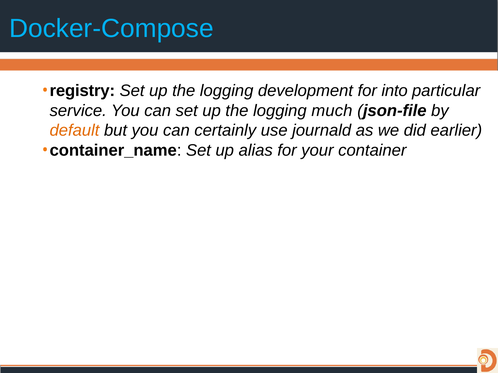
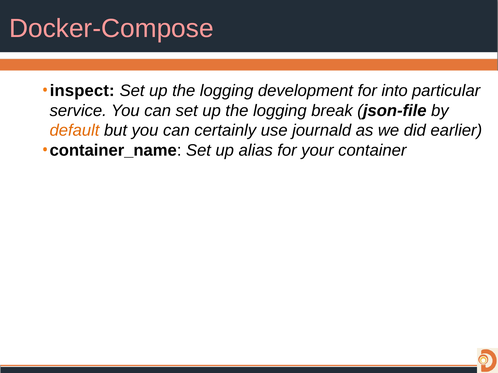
Docker-Compose colour: light blue -> pink
registry: registry -> inspect
much: much -> break
